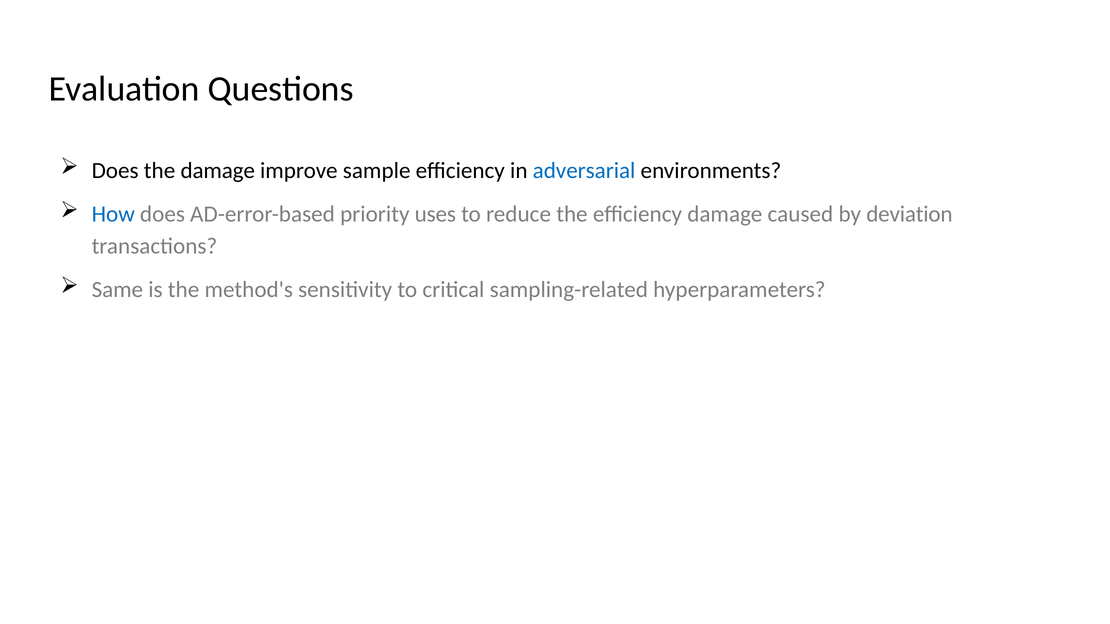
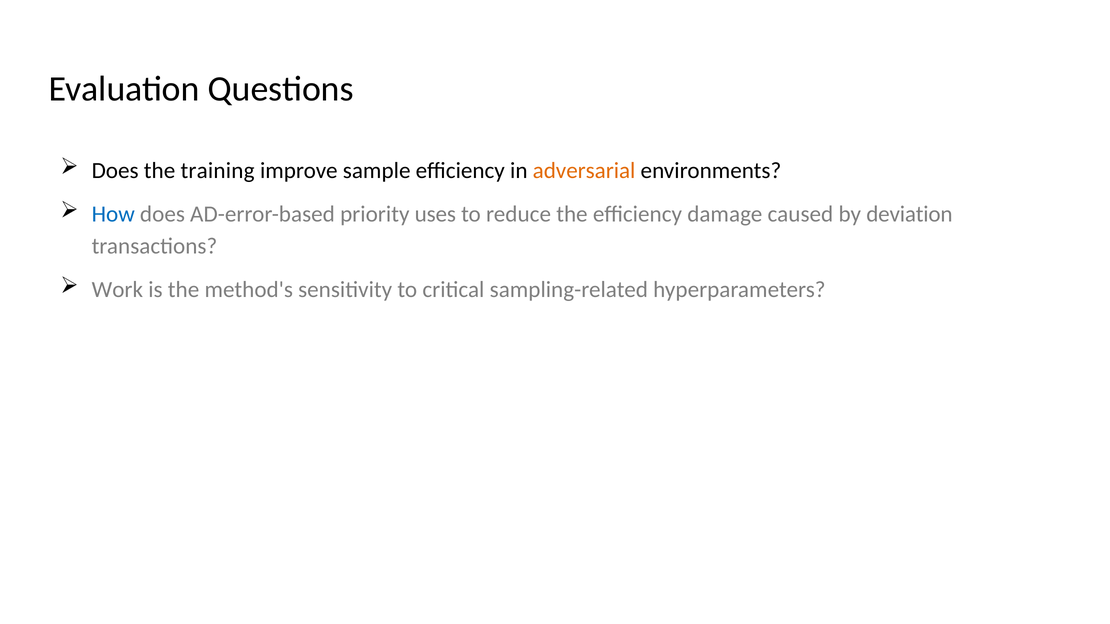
the damage: damage -> training
adversarial colour: blue -> orange
Same: Same -> Work
